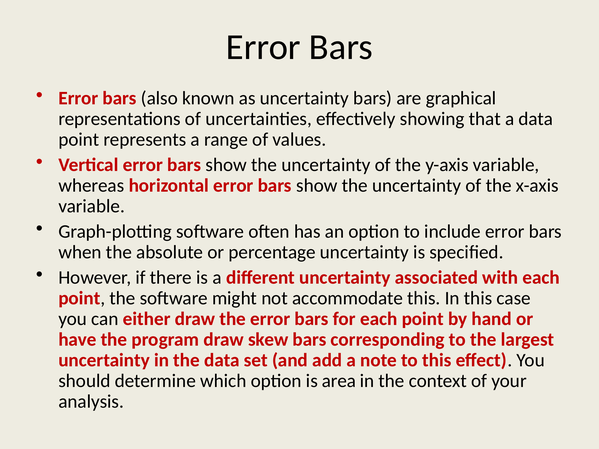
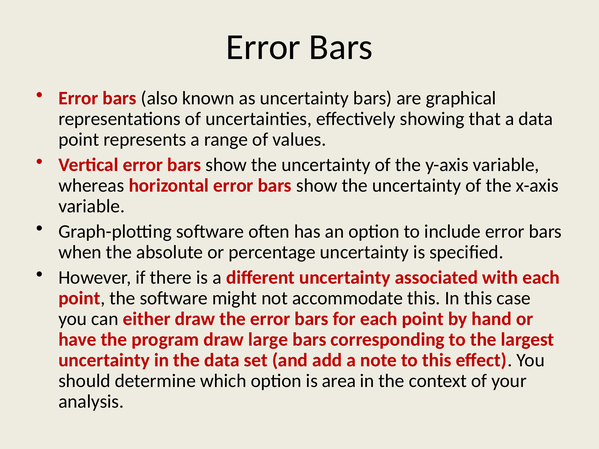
skew: skew -> large
